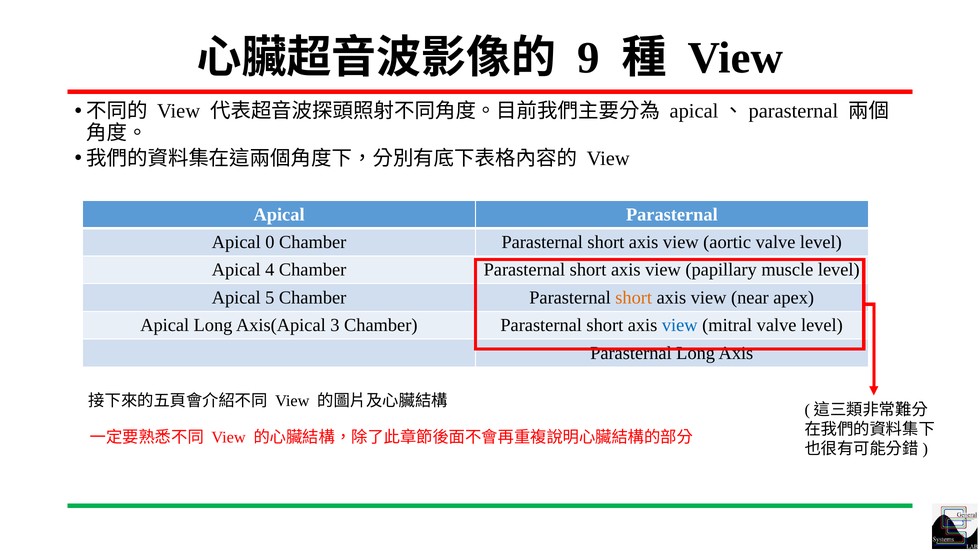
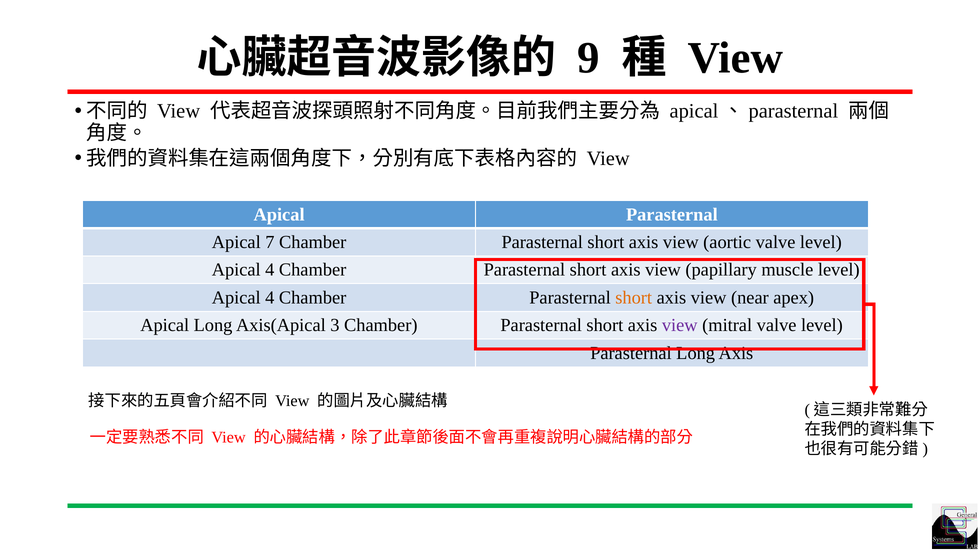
0: 0 -> 7
5 at (270, 298): 5 -> 4
view at (680, 325) colour: blue -> purple
